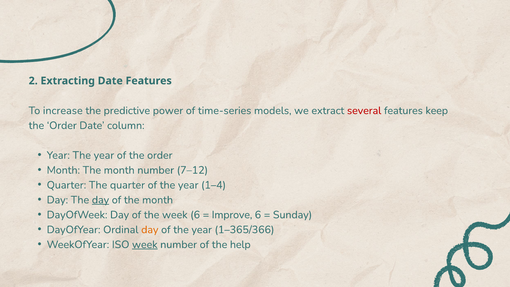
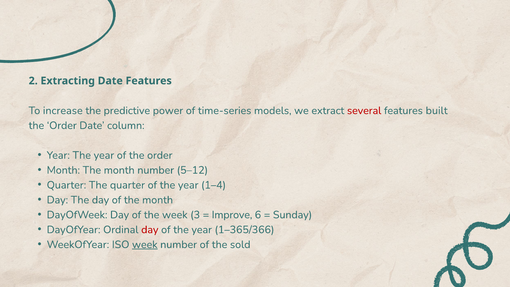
keep: keep -> built
7–12: 7–12 -> 5–12
day at (100, 200) underline: present -> none
week 6: 6 -> 3
day at (150, 230) colour: orange -> red
help: help -> sold
